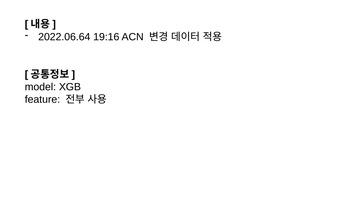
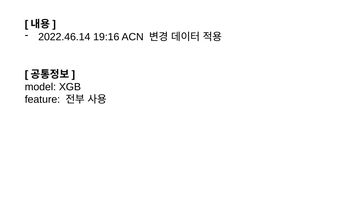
2022.06.64: 2022.06.64 -> 2022.46.14
